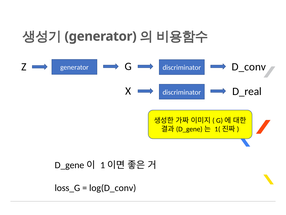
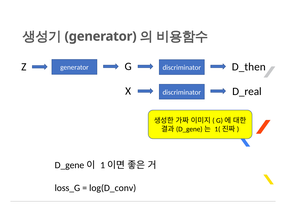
D_conv: D_conv -> D_then
